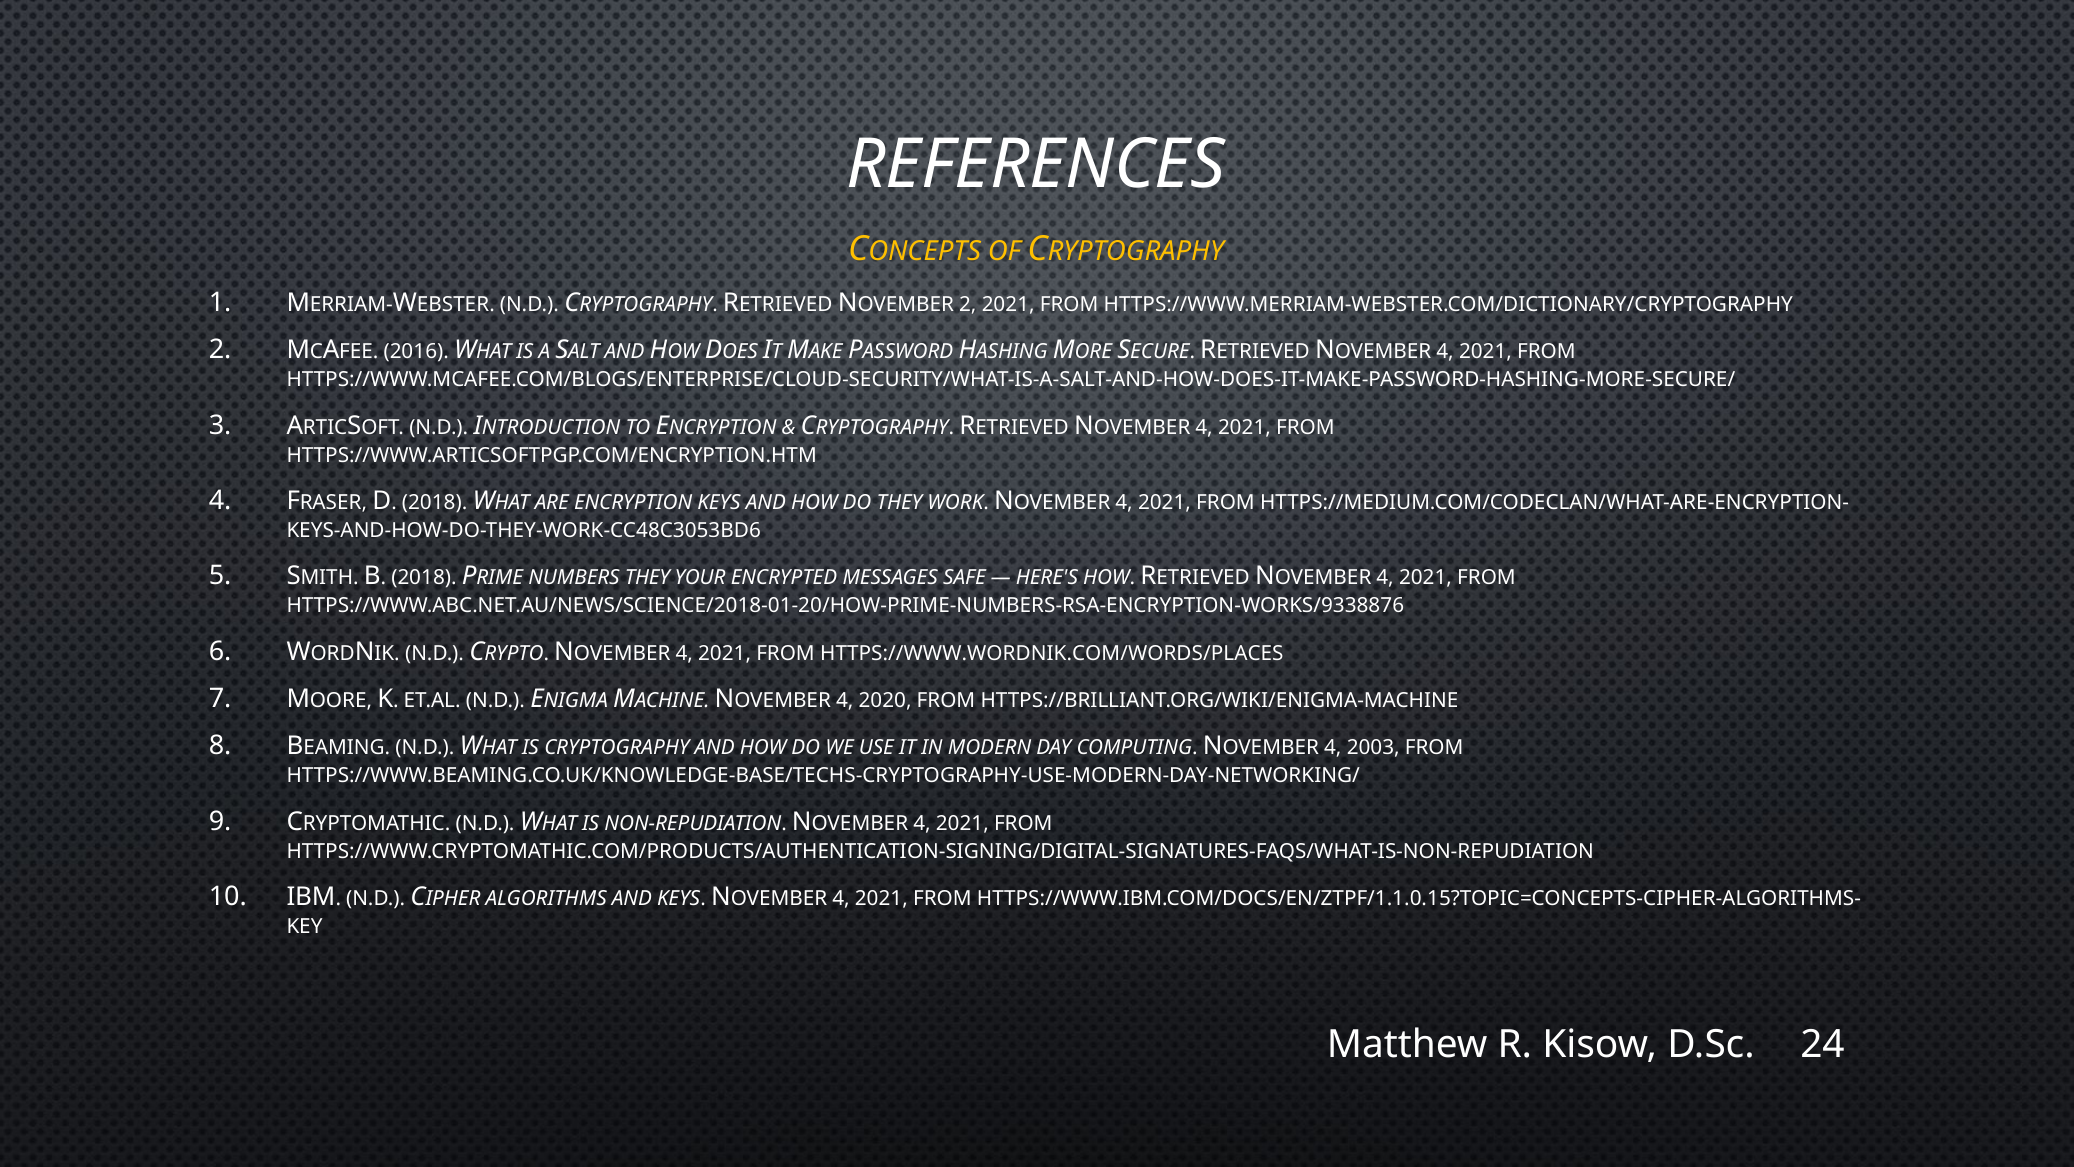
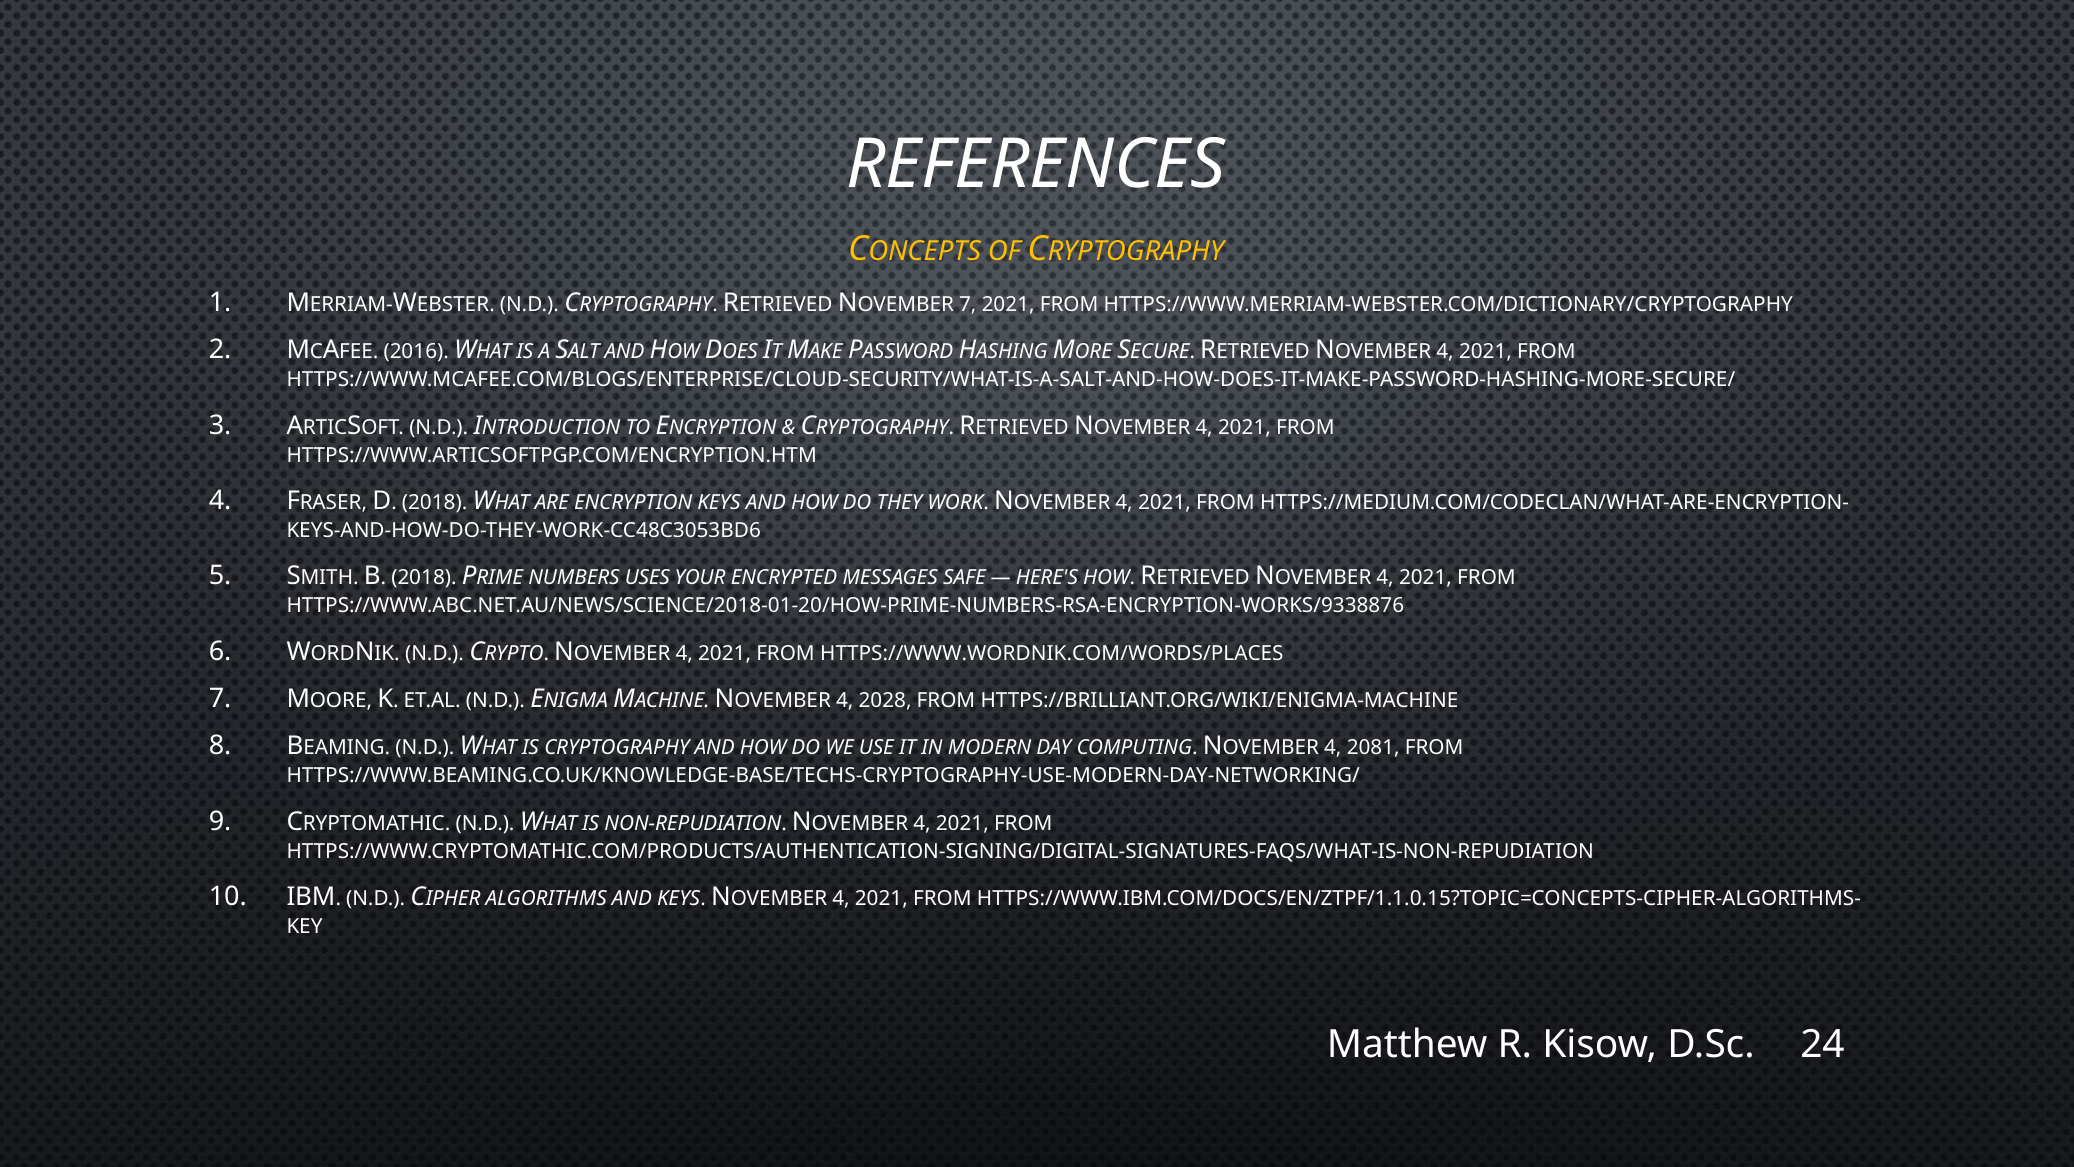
NOVEMBER 2: 2 -> 7
NUMBERS THEY: THEY -> USES
2020: 2020 -> 2028
2003: 2003 -> 2081
